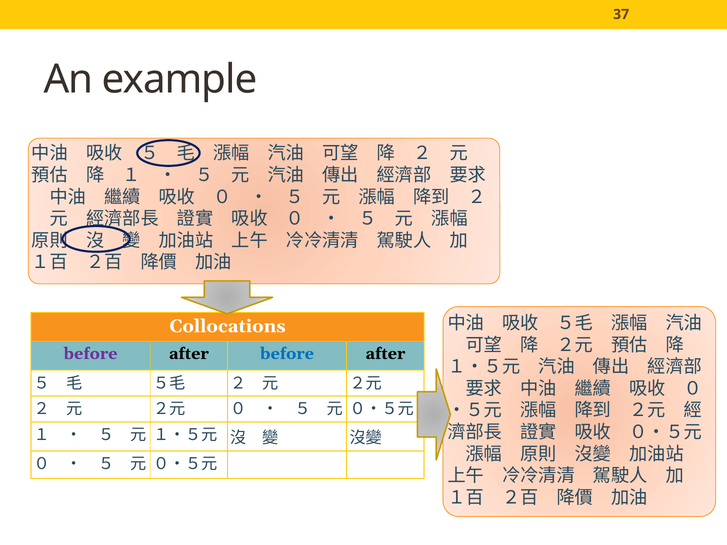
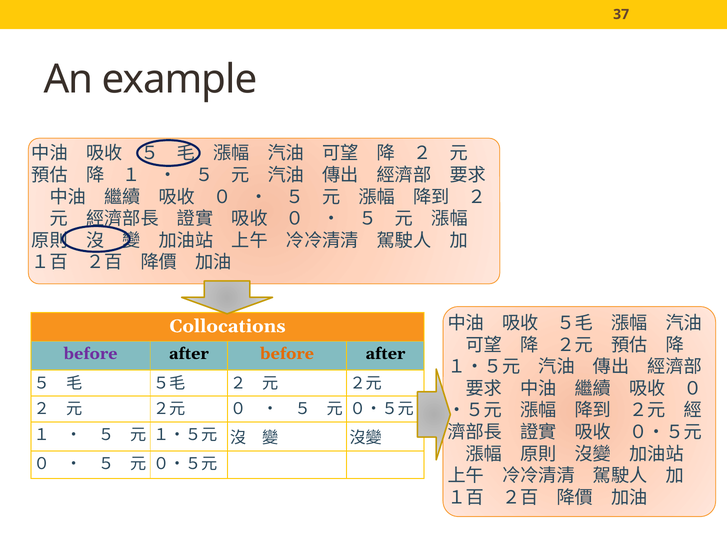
before at (287, 354) colour: blue -> orange
